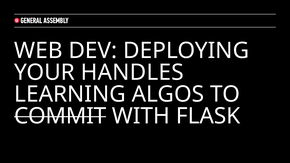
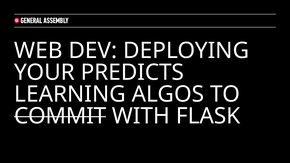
HANDLES: HANDLES -> PREDICTS
